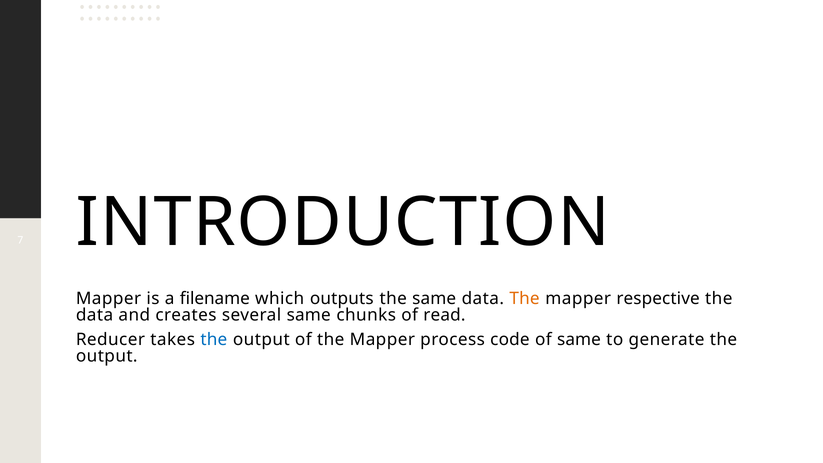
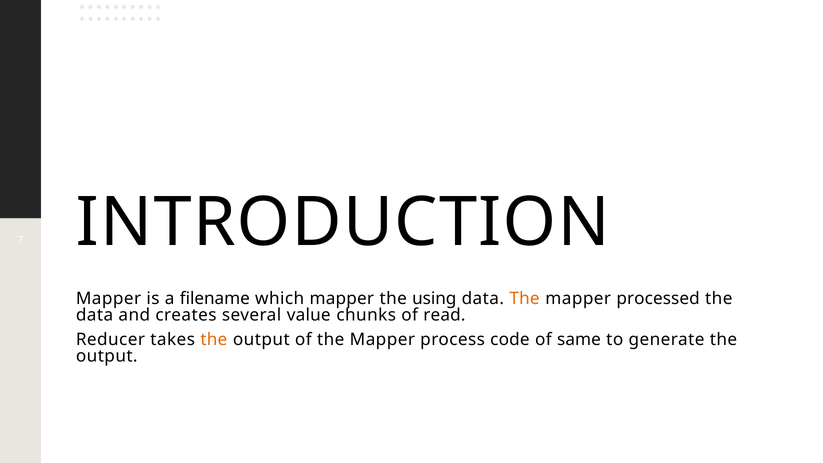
which outputs: outputs -> mapper
the same: same -> using
respective: respective -> processed
several same: same -> value
the at (214, 340) colour: blue -> orange
